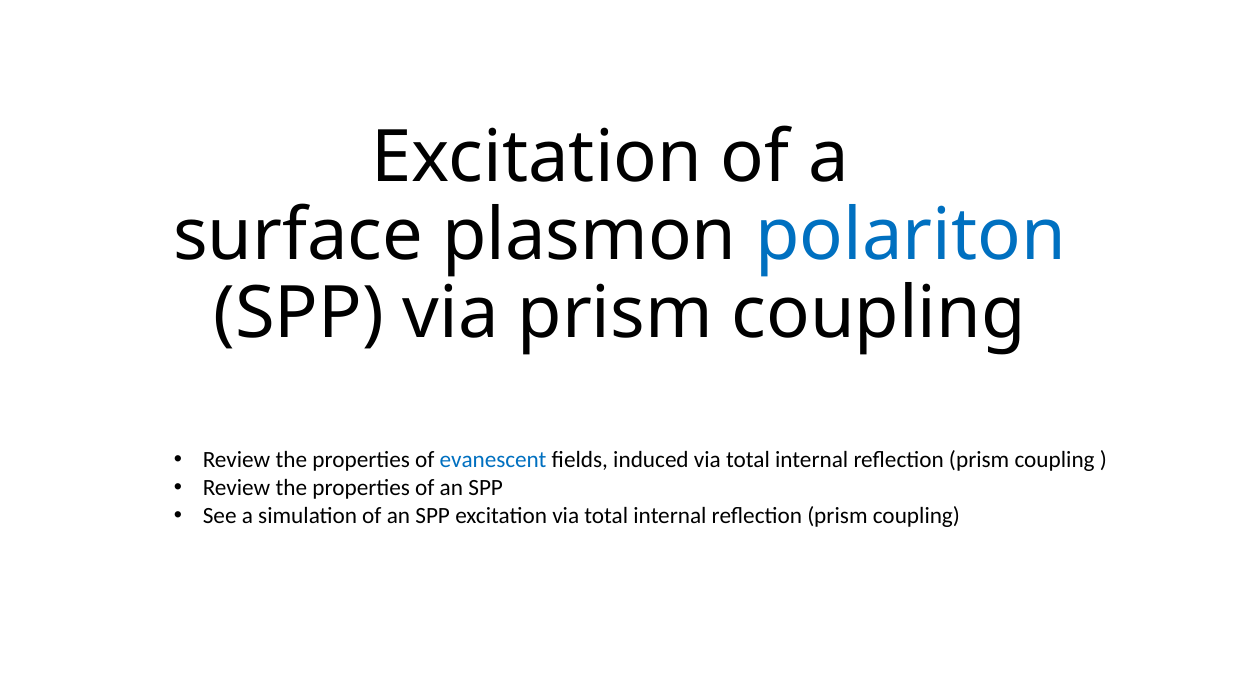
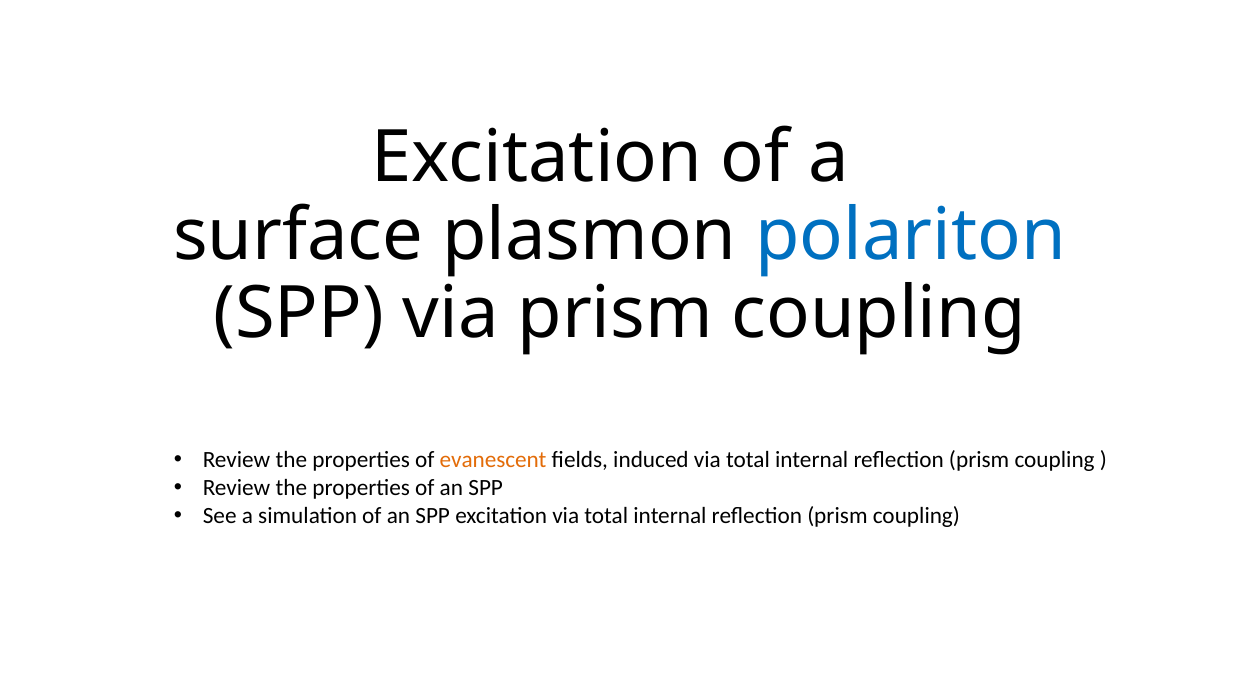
evanescent colour: blue -> orange
